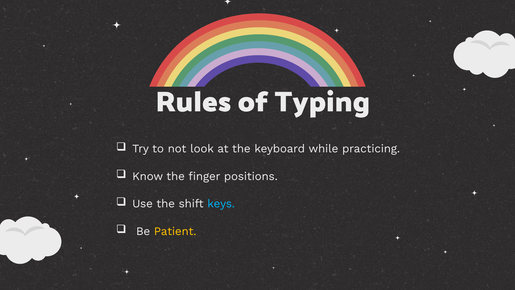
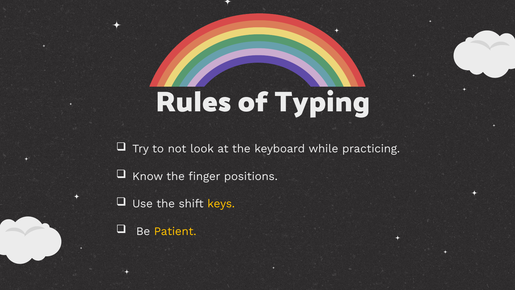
keys colour: light blue -> yellow
